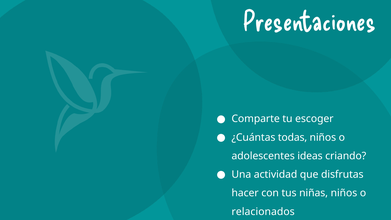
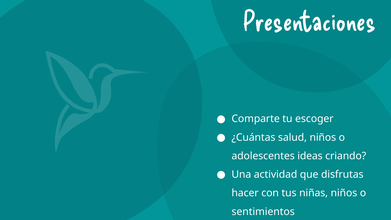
todas: todas -> salud
relacionados: relacionados -> sentimientos
